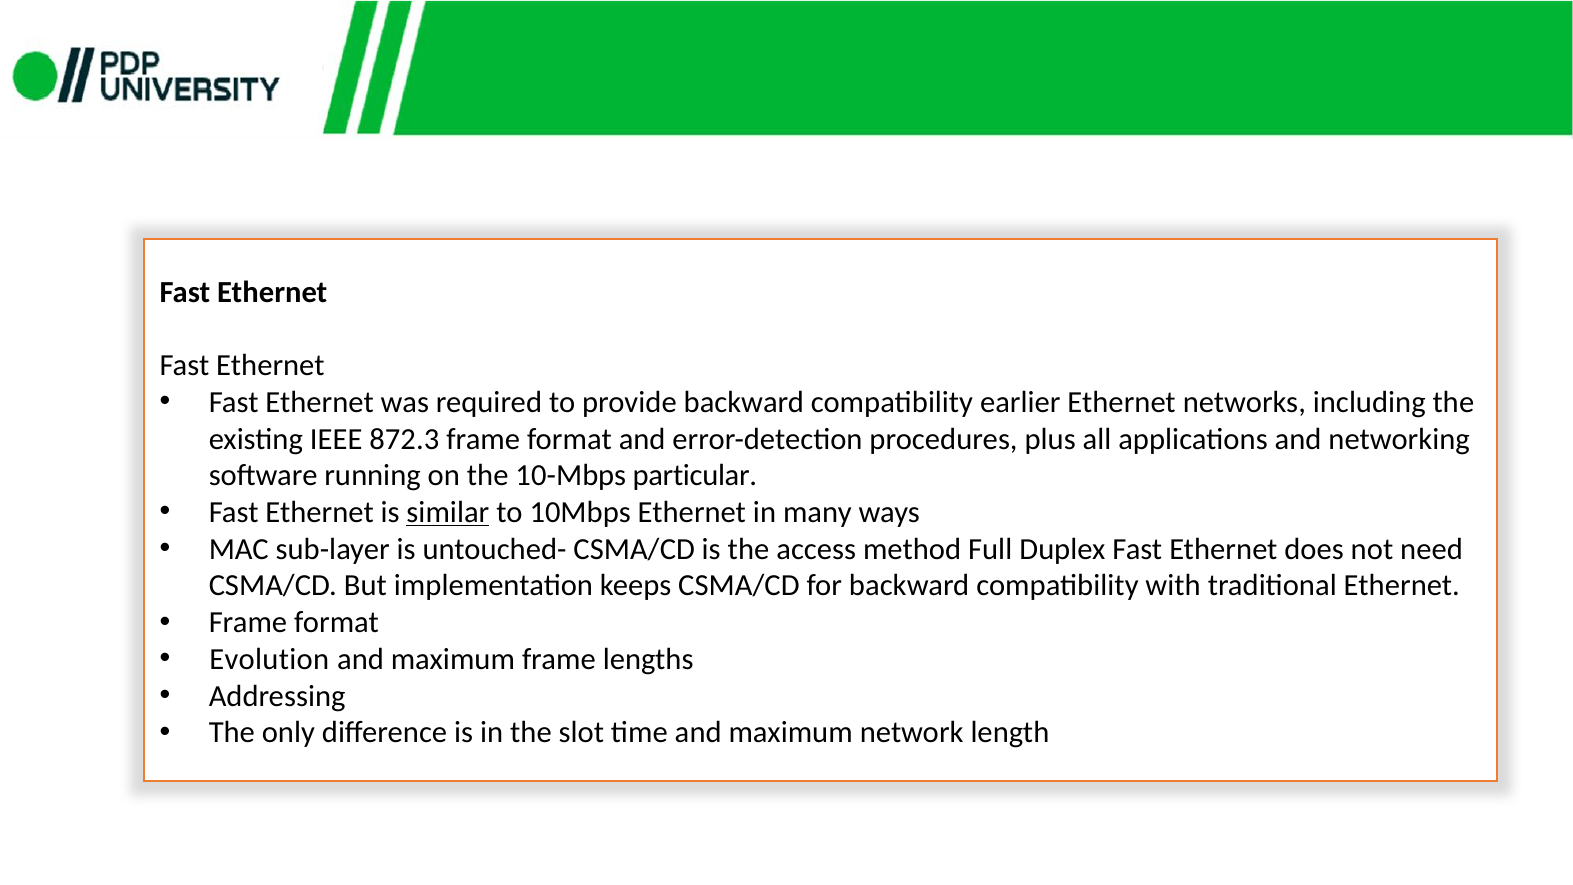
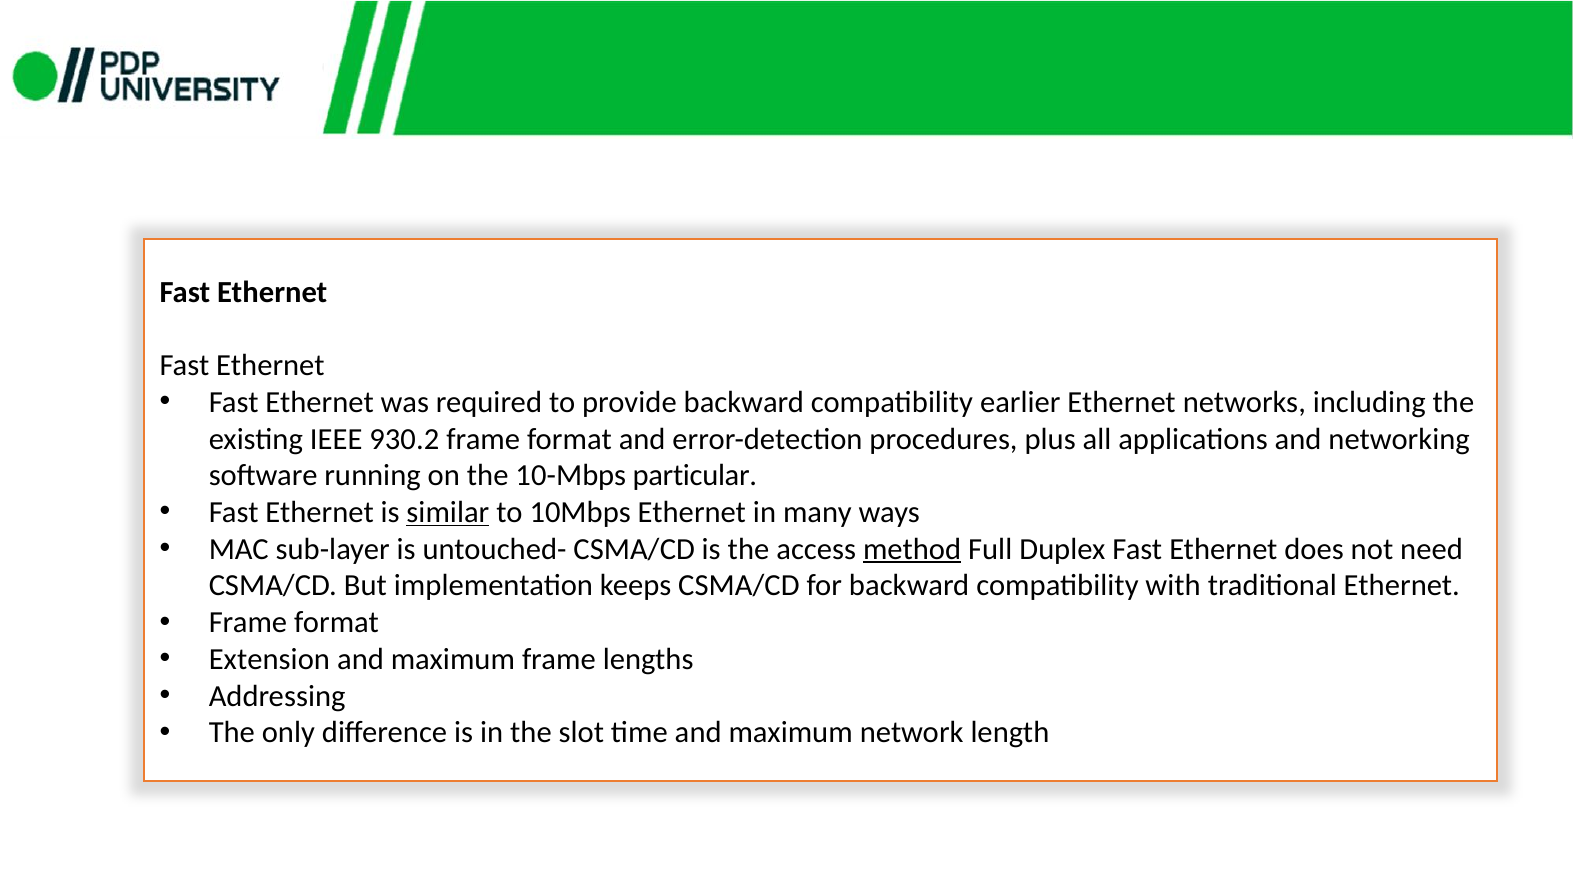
872.3: 872.3 -> 930.2
method underline: none -> present
Evolution: Evolution -> Extension
